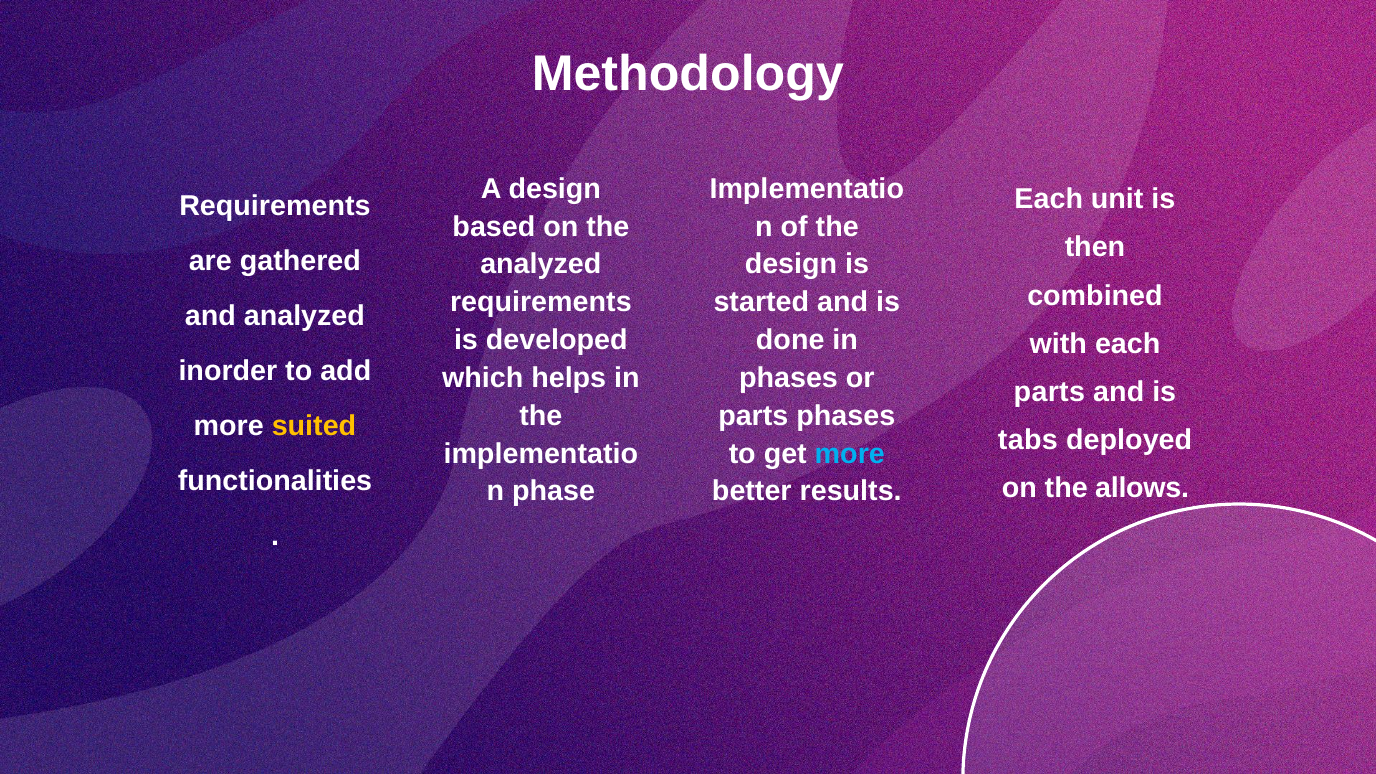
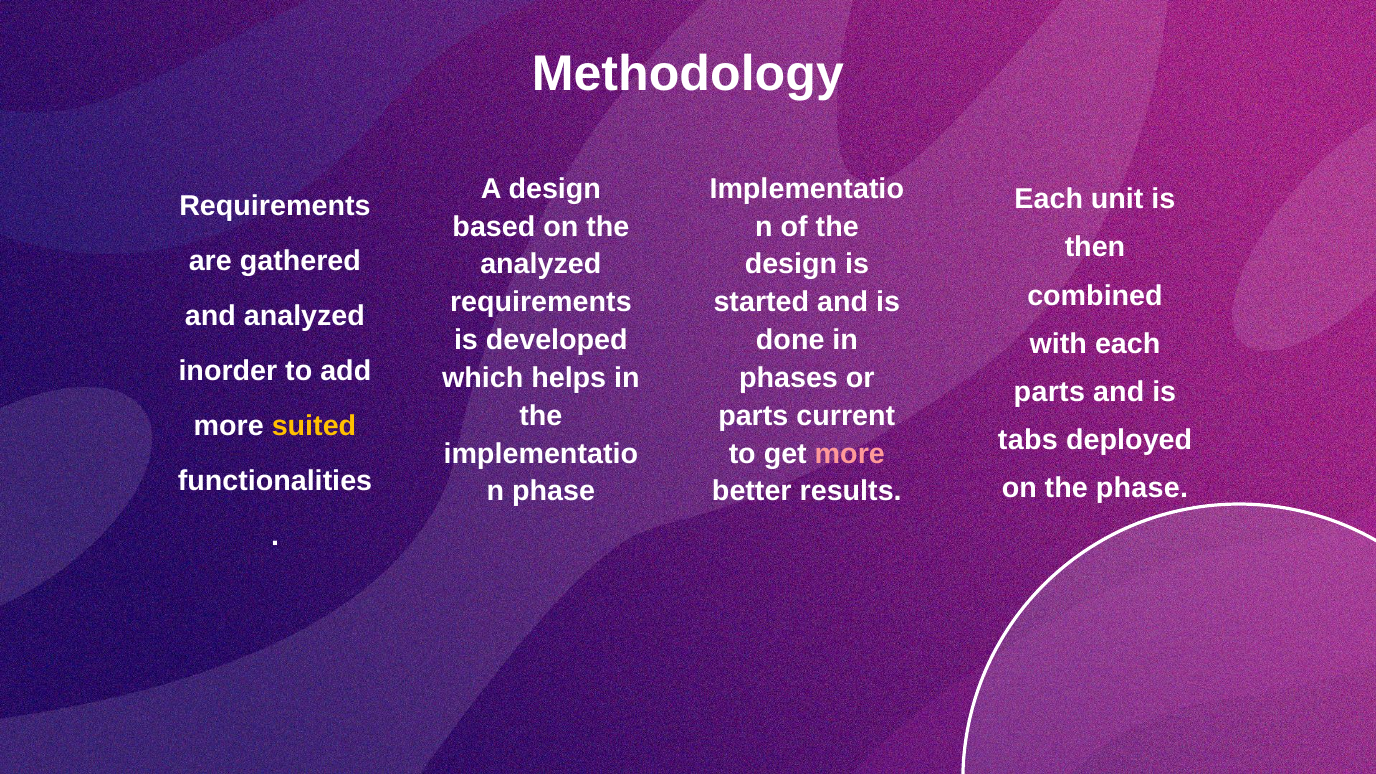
parts phases: phases -> current
more at (850, 454) colour: light blue -> pink
the allows: allows -> phase
